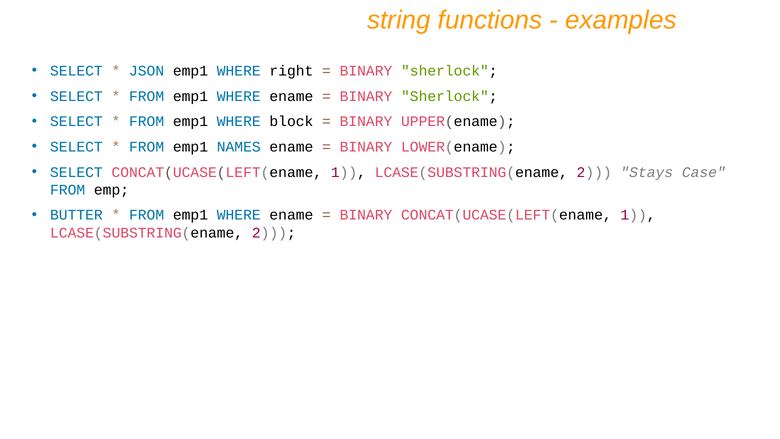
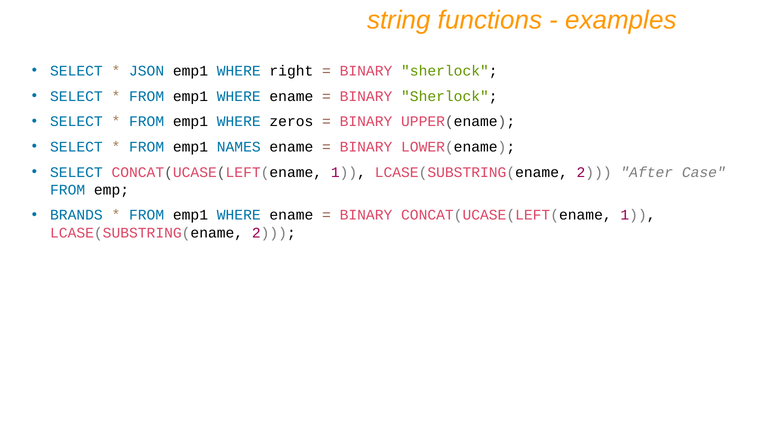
block: block -> zeros
Stays: Stays -> After
BUTTER: BUTTER -> BRANDS
